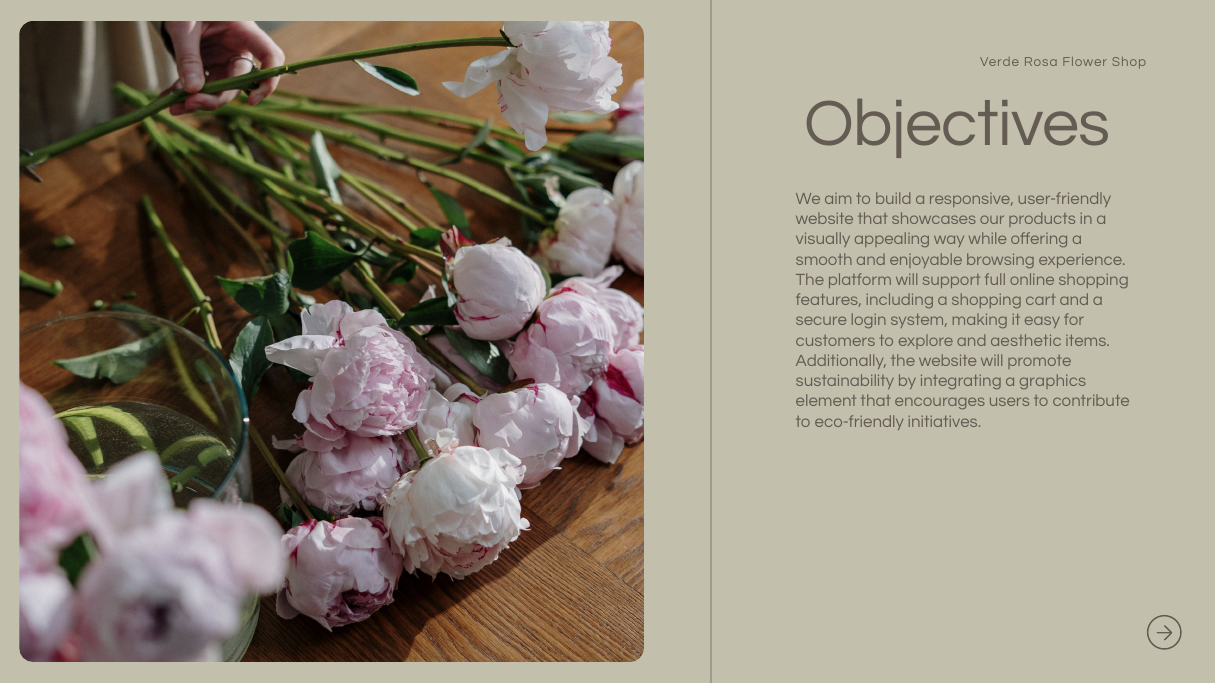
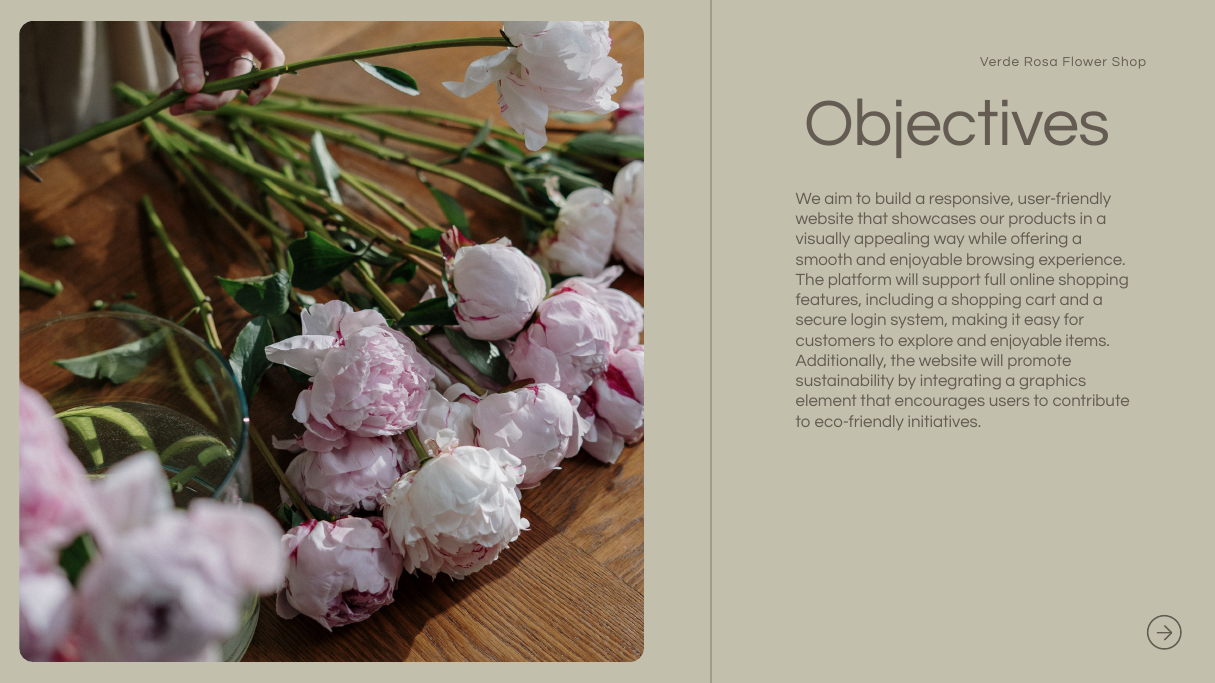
explore and aesthetic: aesthetic -> enjoyable
